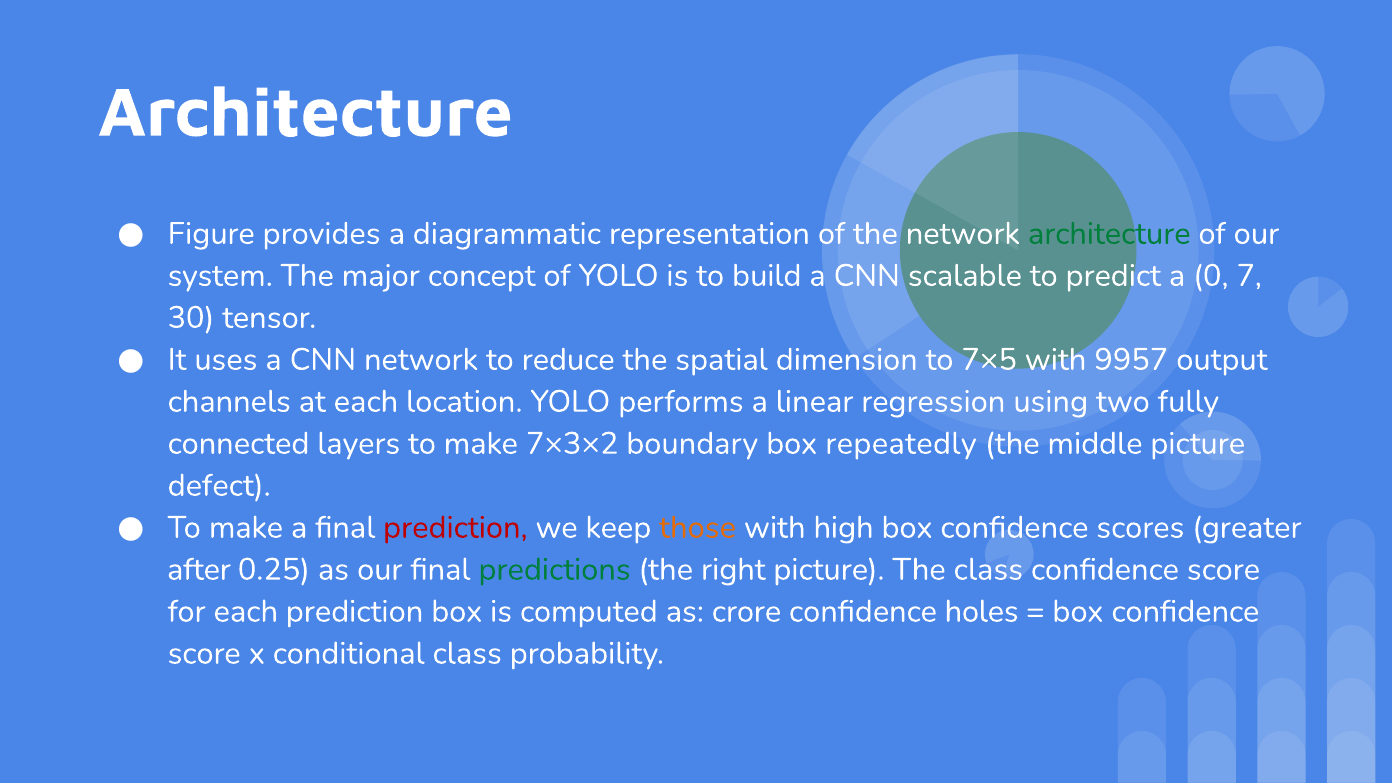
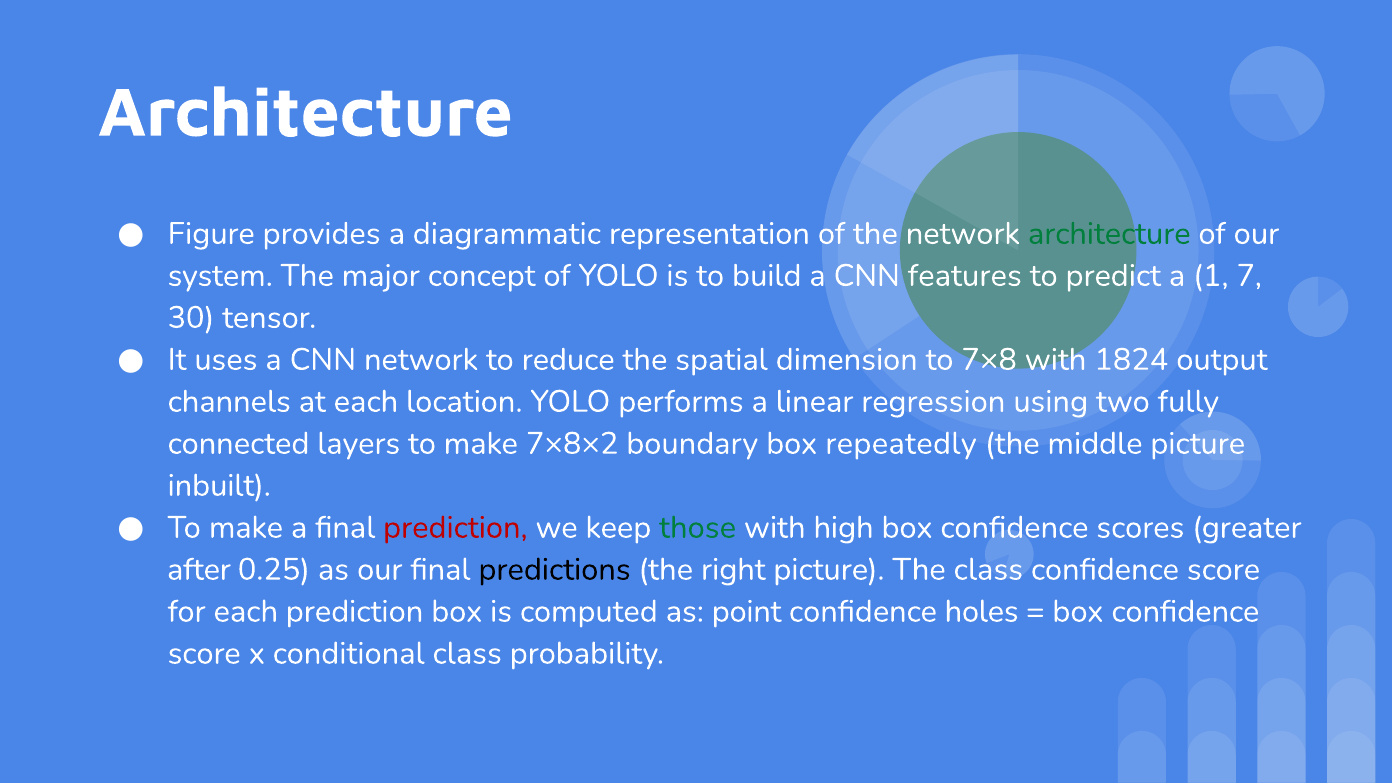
scalable: scalable -> features
0: 0 -> 1
7×5: 7×5 -> 7×8
9957: 9957 -> 1824
7×3×2: 7×3×2 -> 7×8×2
defect: defect -> inbuilt
those colour: orange -> green
predictions colour: green -> black
crore: crore -> point
